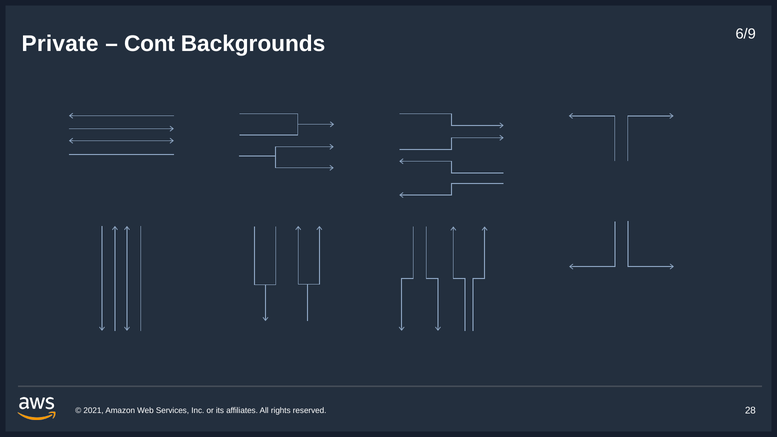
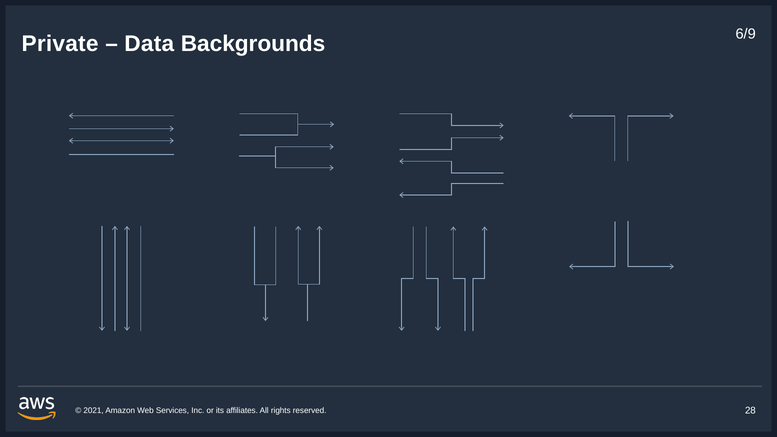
Cont: Cont -> Data
